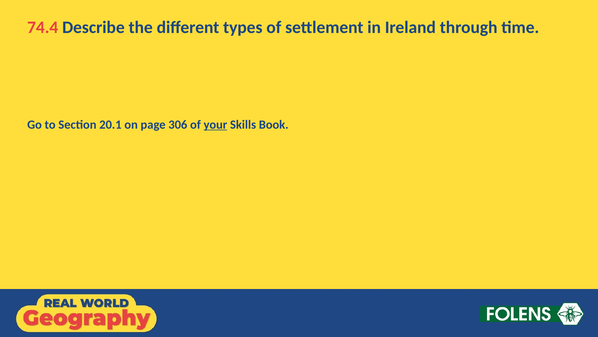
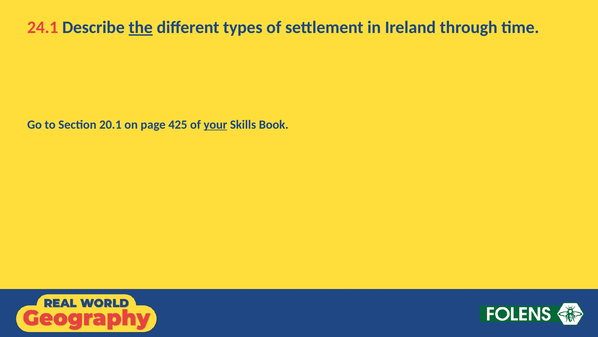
74.4: 74.4 -> 24.1
the underline: none -> present
306: 306 -> 425
